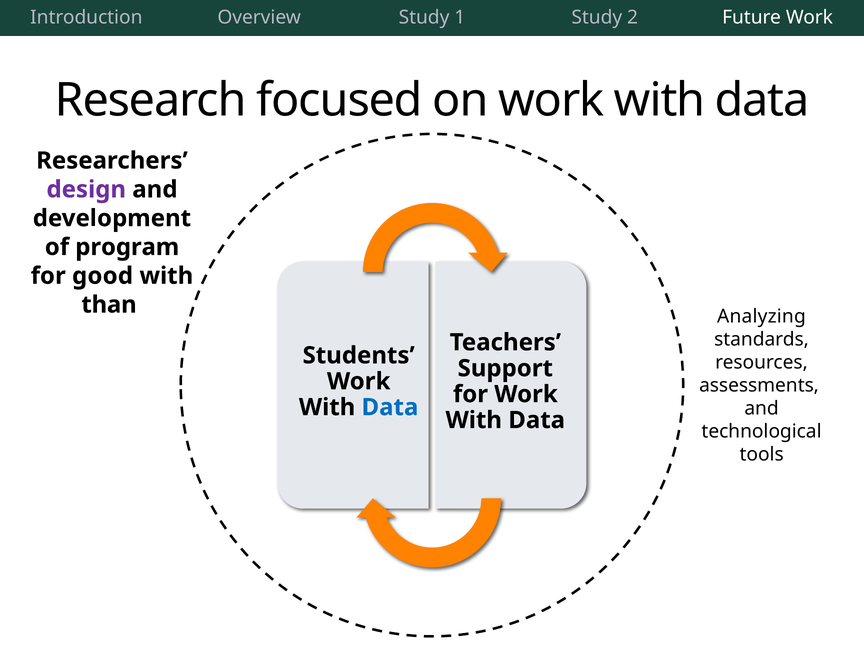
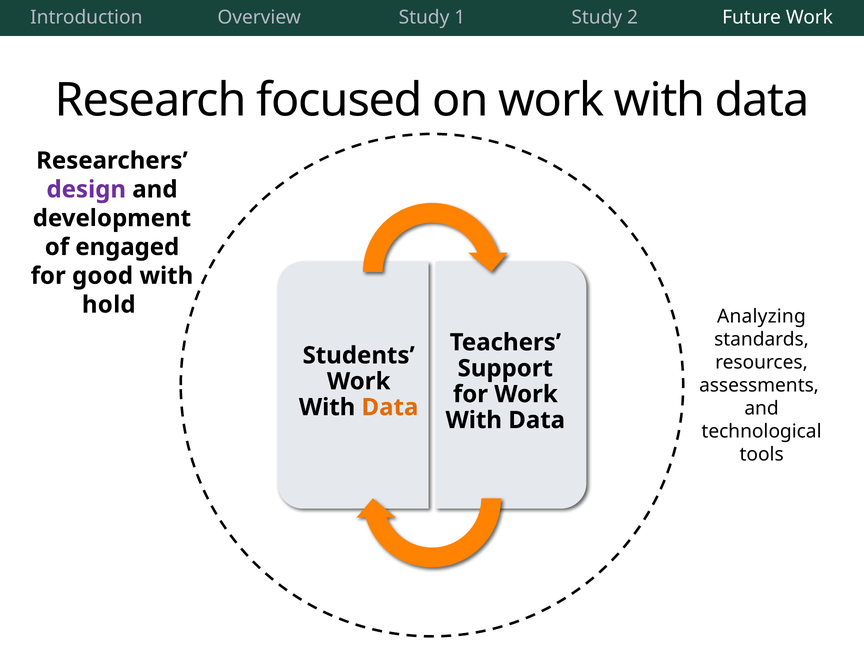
program: program -> engaged
than: than -> hold
Data at (390, 407) colour: blue -> orange
